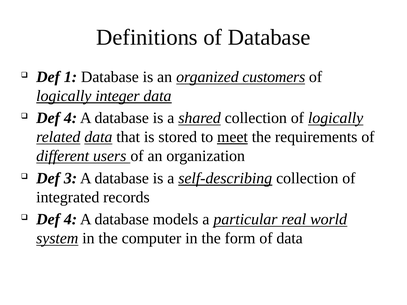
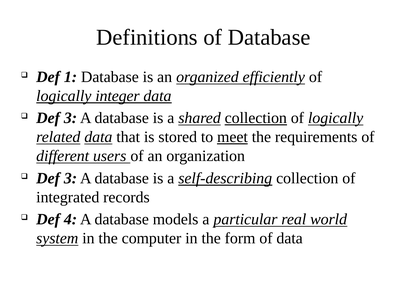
customers: customers -> efficiently
4 at (70, 118): 4 -> 3
collection at (256, 118) underline: none -> present
